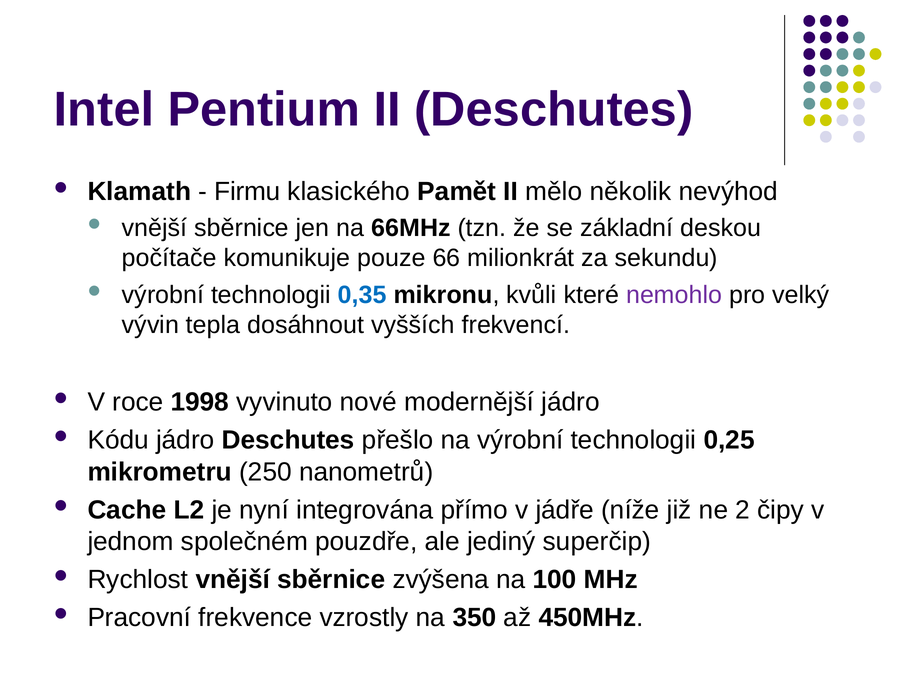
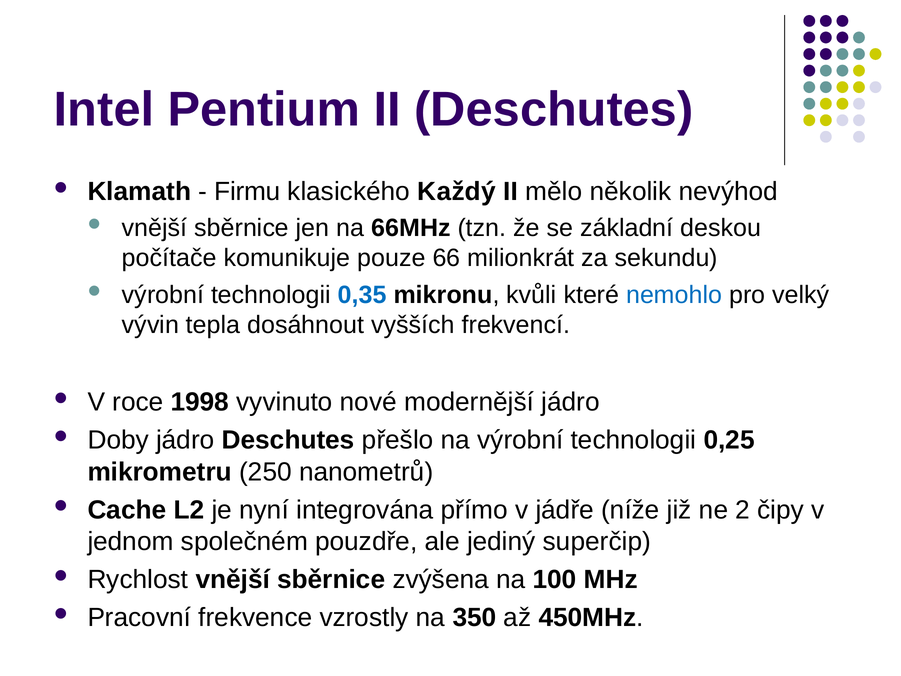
Pamět: Pamět -> Každý
nemohlo colour: purple -> blue
Kódu: Kódu -> Doby
